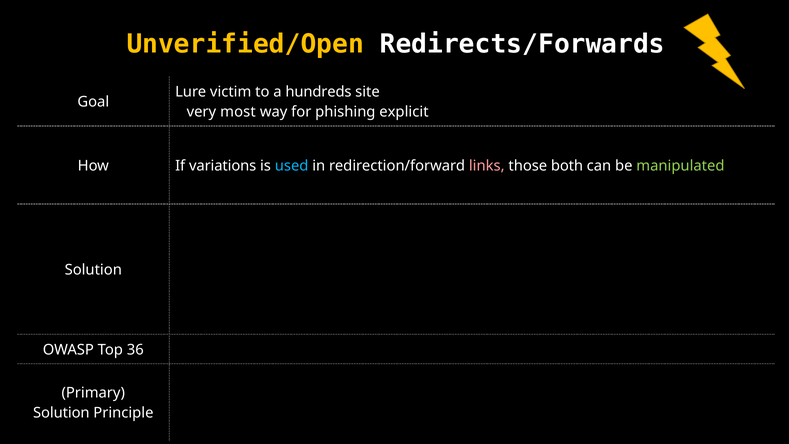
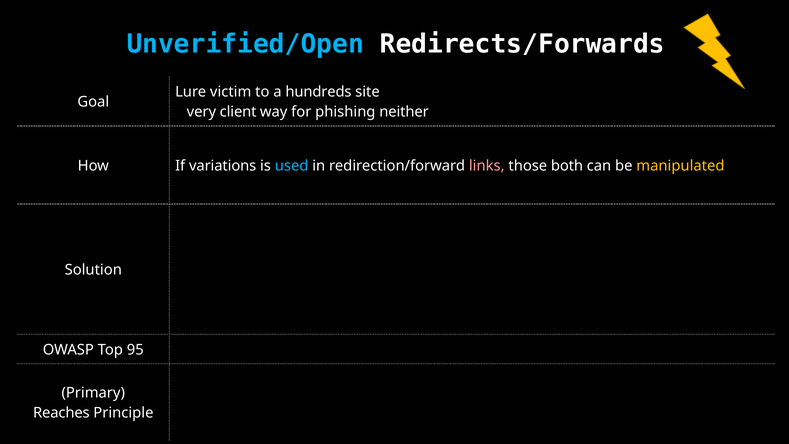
Unverified/Open colour: yellow -> light blue
most: most -> client
explicit: explicit -> neither
manipulated colour: light green -> yellow
36: 36 -> 95
Solution at (61, 413): Solution -> Reaches
